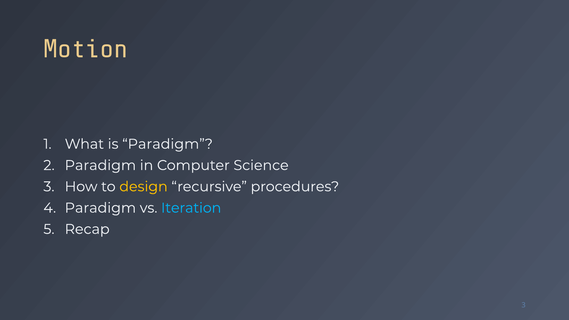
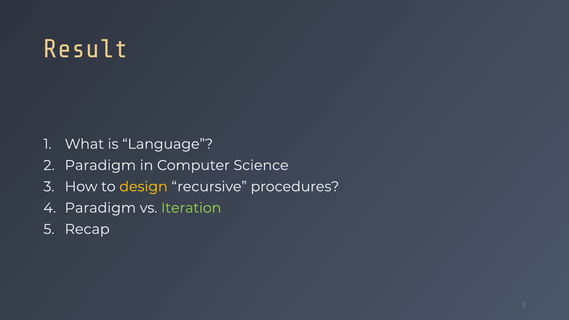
Motion: Motion -> Result
is Paradigm: Paradigm -> Language
Iteration colour: light blue -> light green
